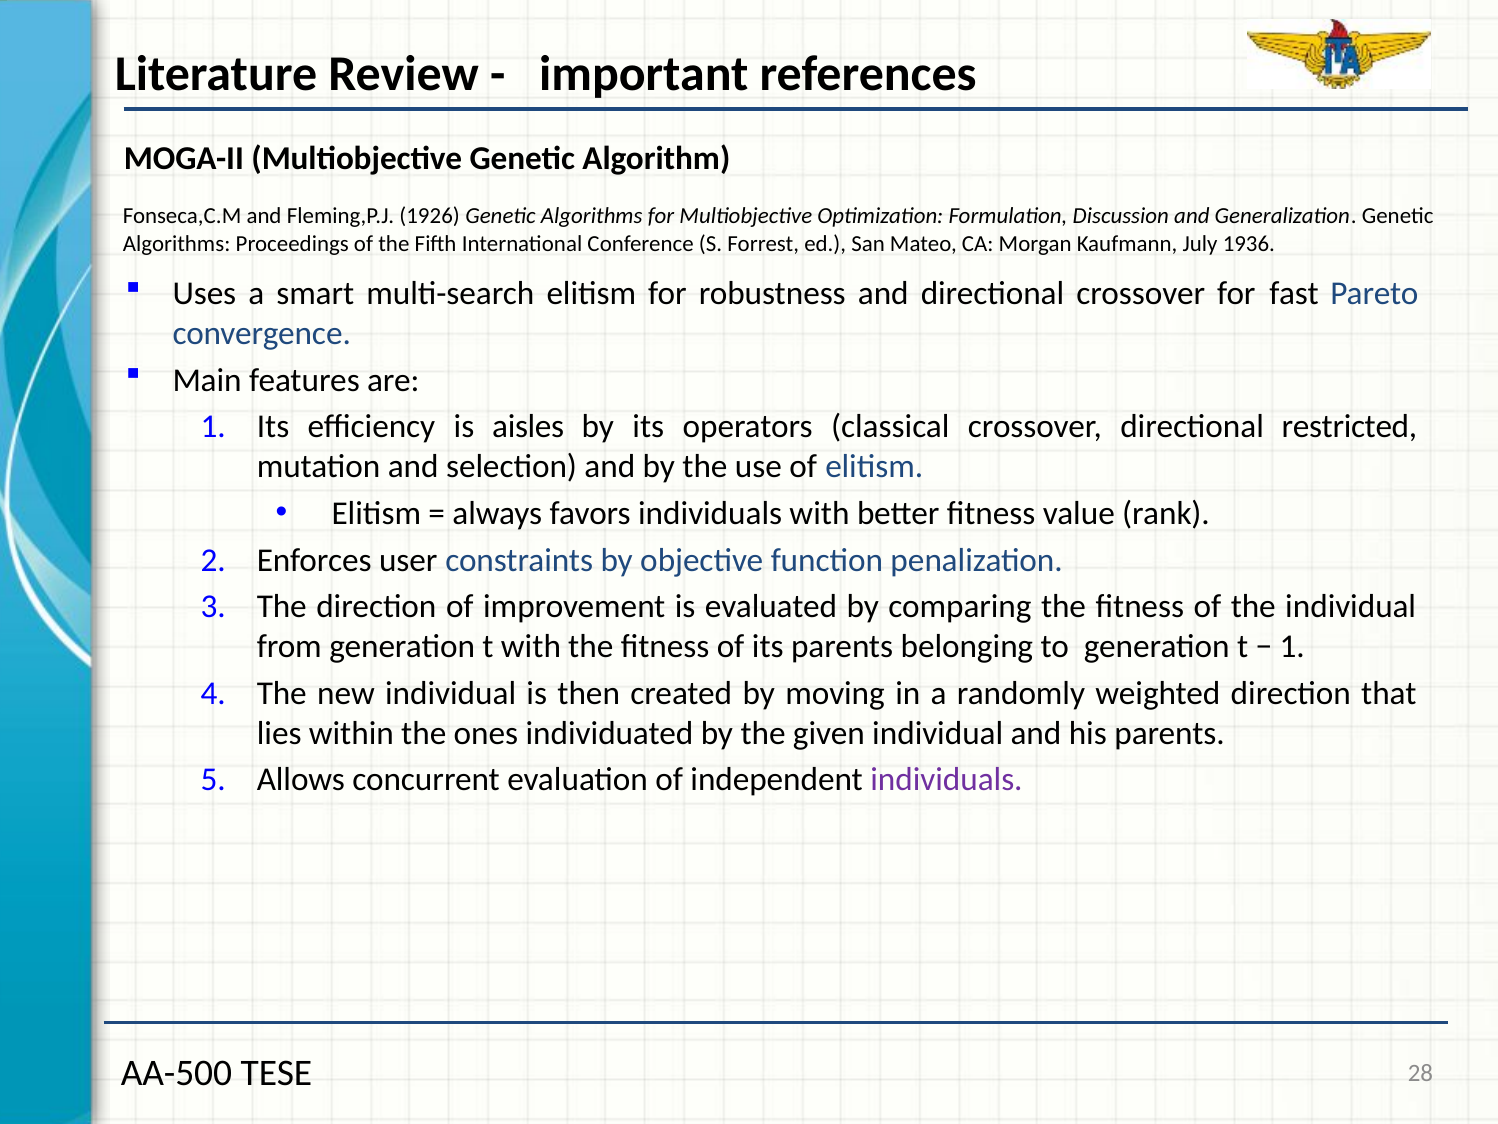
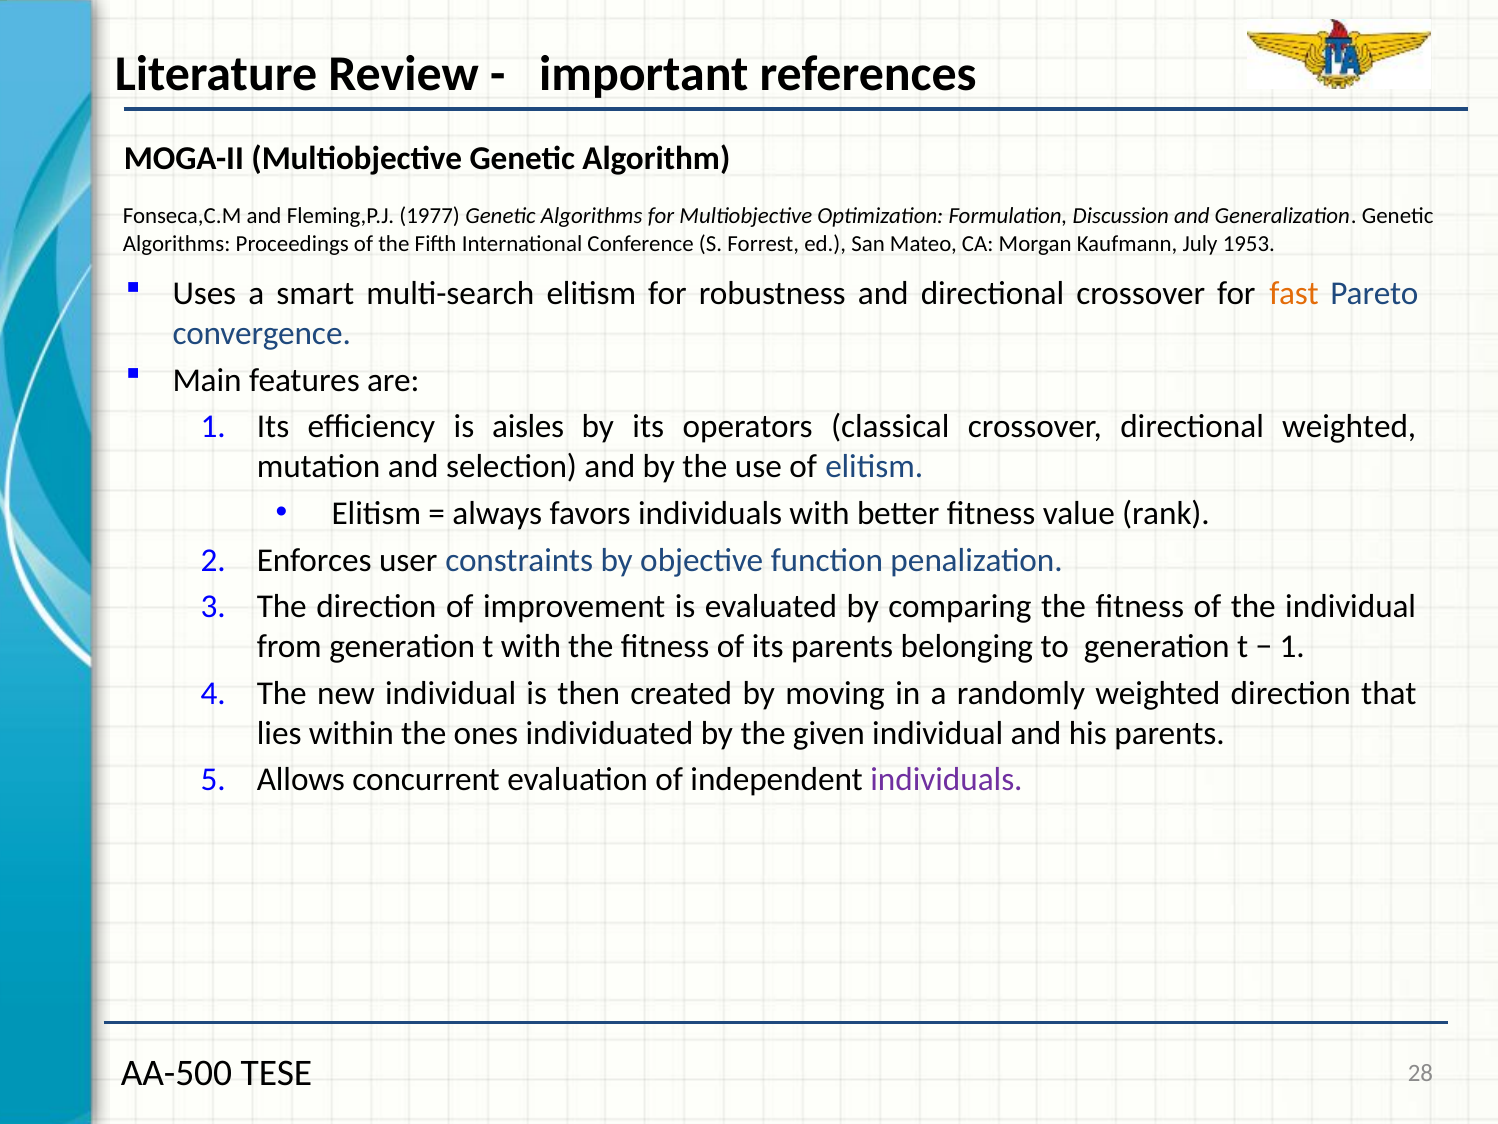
1926: 1926 -> 1977
1936: 1936 -> 1953
fast colour: black -> orange
directional restricted: restricted -> weighted
